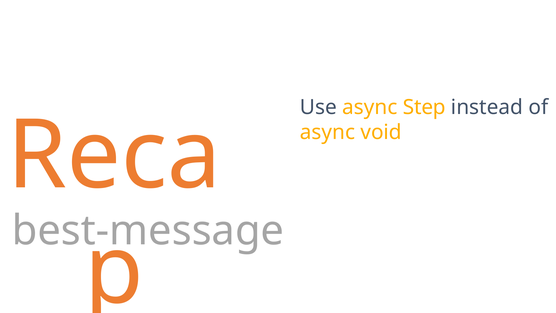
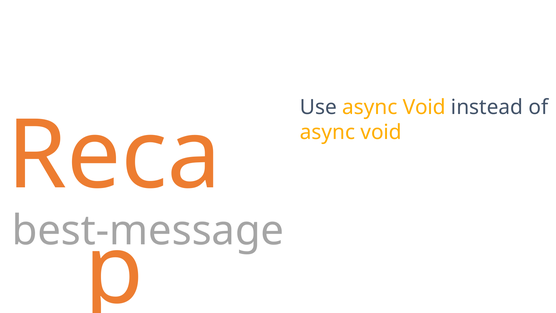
Use async Step: Step -> Void
